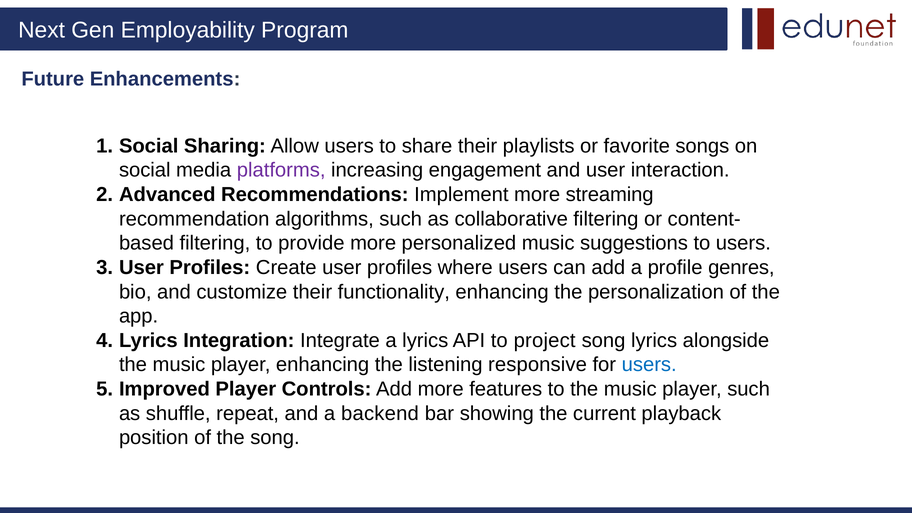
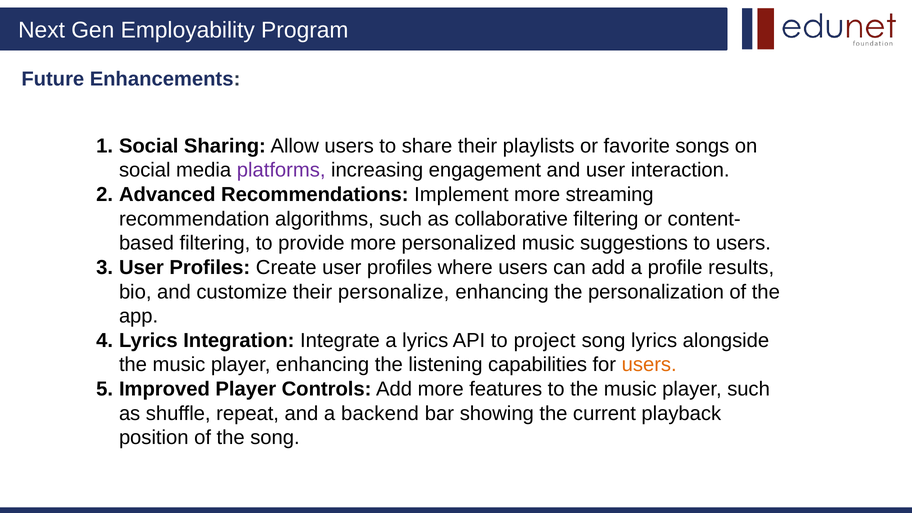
genres: genres -> results
functionality: functionality -> personalize
responsive: responsive -> capabilities
users at (649, 365) colour: blue -> orange
